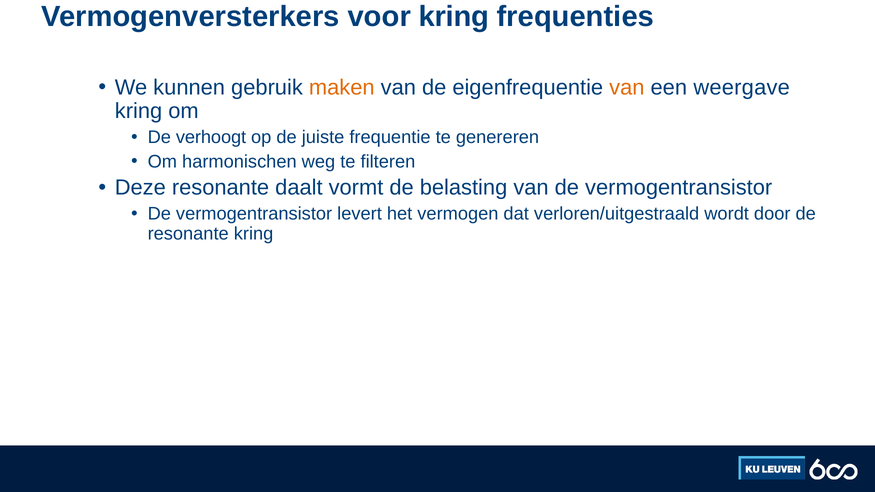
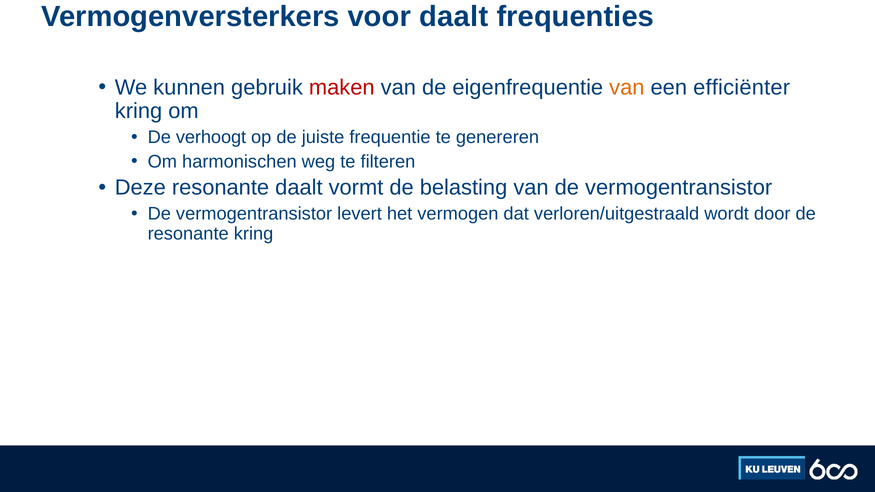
voor kring: kring -> daalt
maken colour: orange -> red
weergave: weergave -> efficiënter
